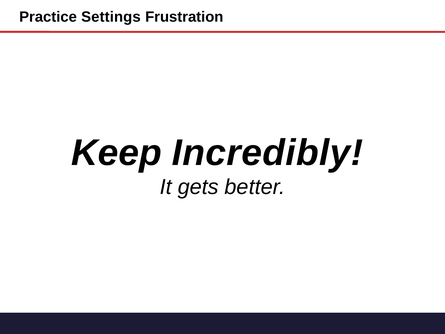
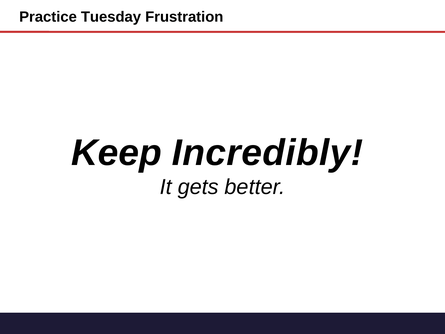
Settings: Settings -> Tuesday
